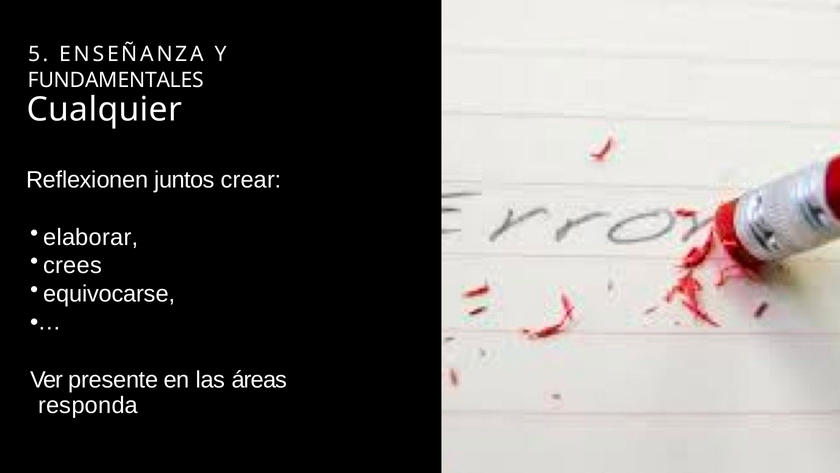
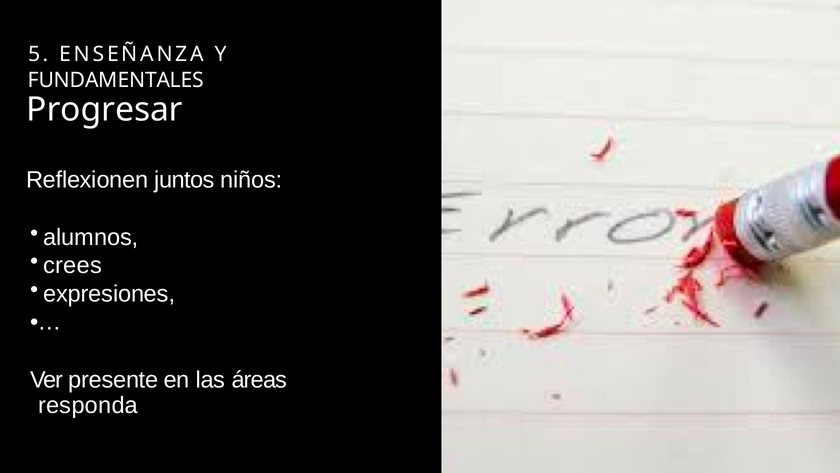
Cualquier: Cualquier -> Progresar
crear: crear -> niños
elaborar: elaborar -> alumnos
equivocarse: equivocarse -> expresiones
